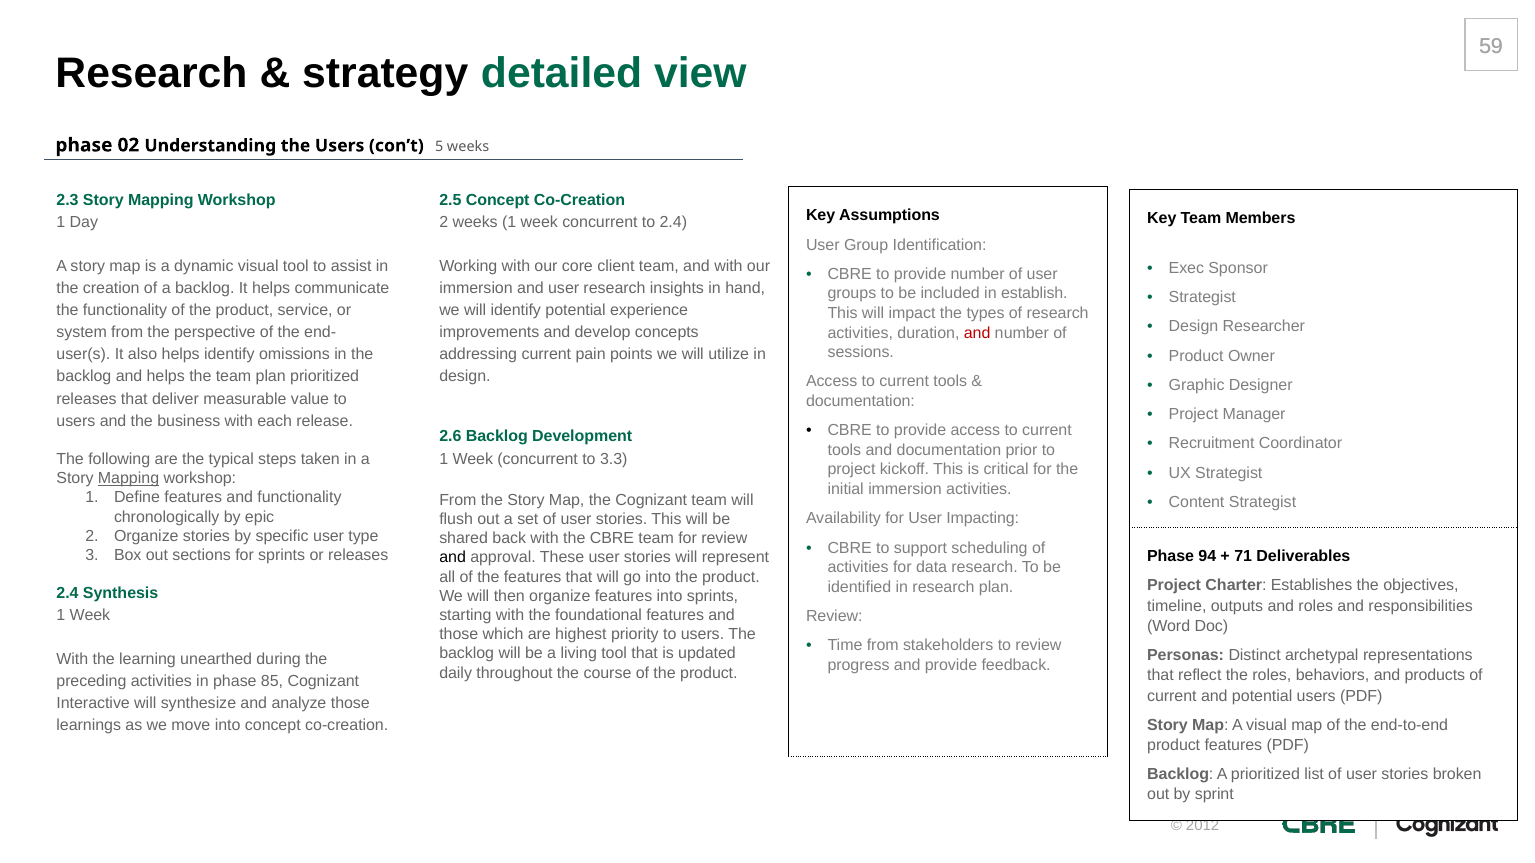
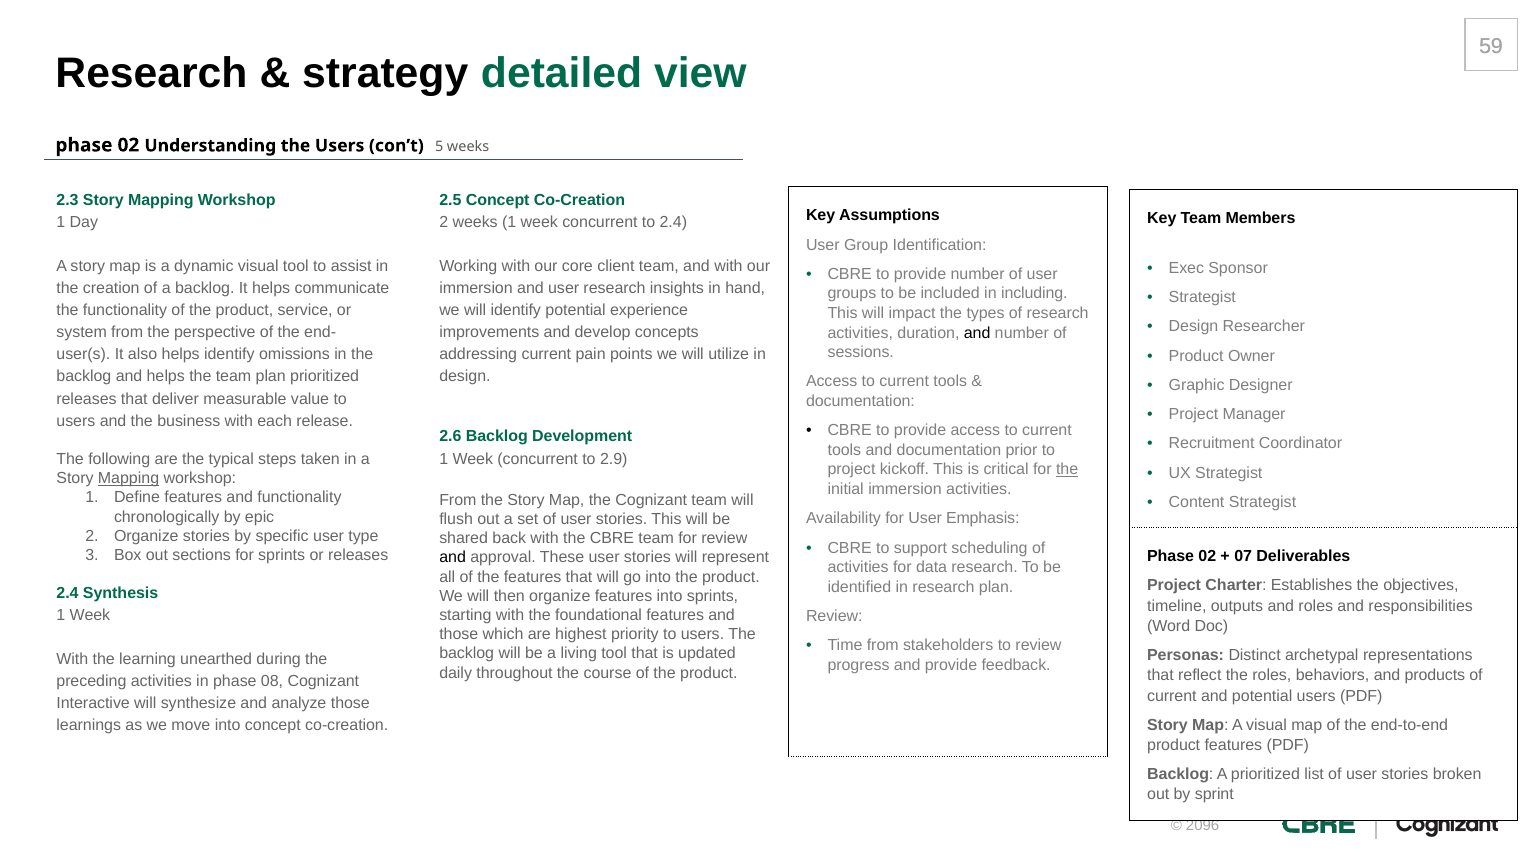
establish: establish -> including
and at (977, 333) colour: red -> black
3.3: 3.3 -> 2.9
the at (1067, 470) underline: none -> present
Impacting: Impacting -> Emphasis
94 at (1207, 557): 94 -> 02
71: 71 -> 07
85: 85 -> 08
2012: 2012 -> 2096
